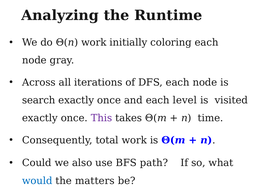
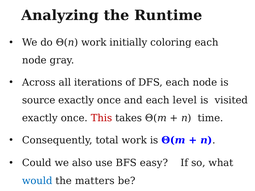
search: search -> source
This colour: purple -> red
path: path -> easy
